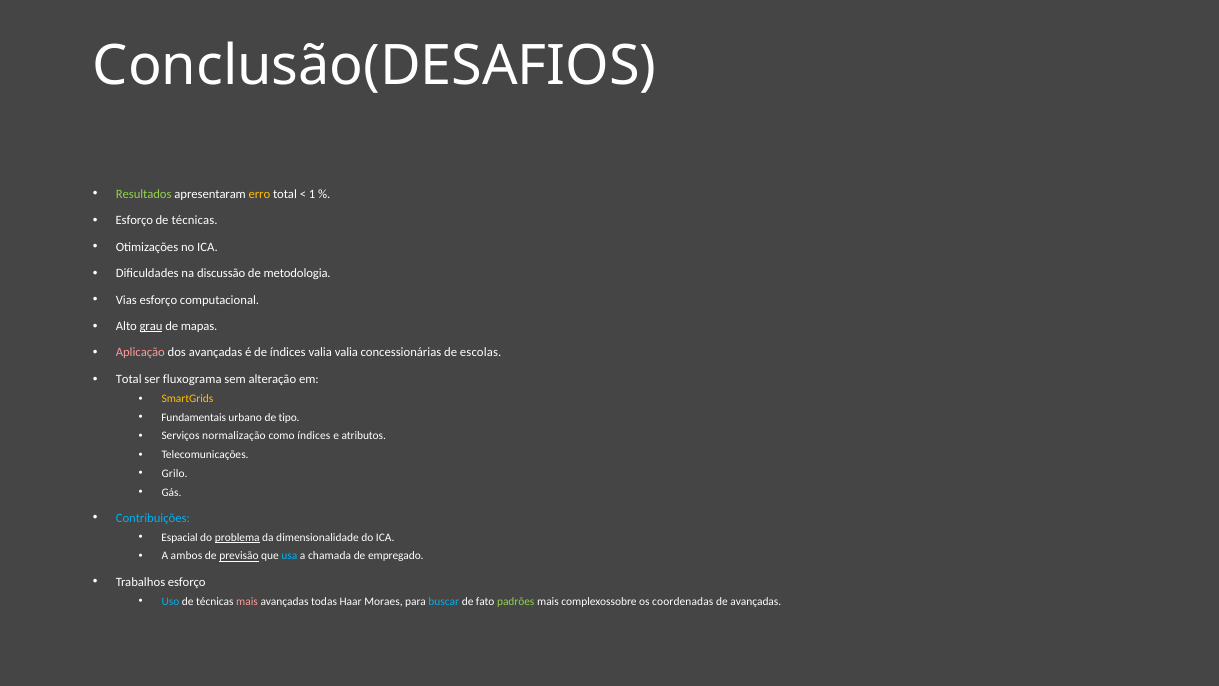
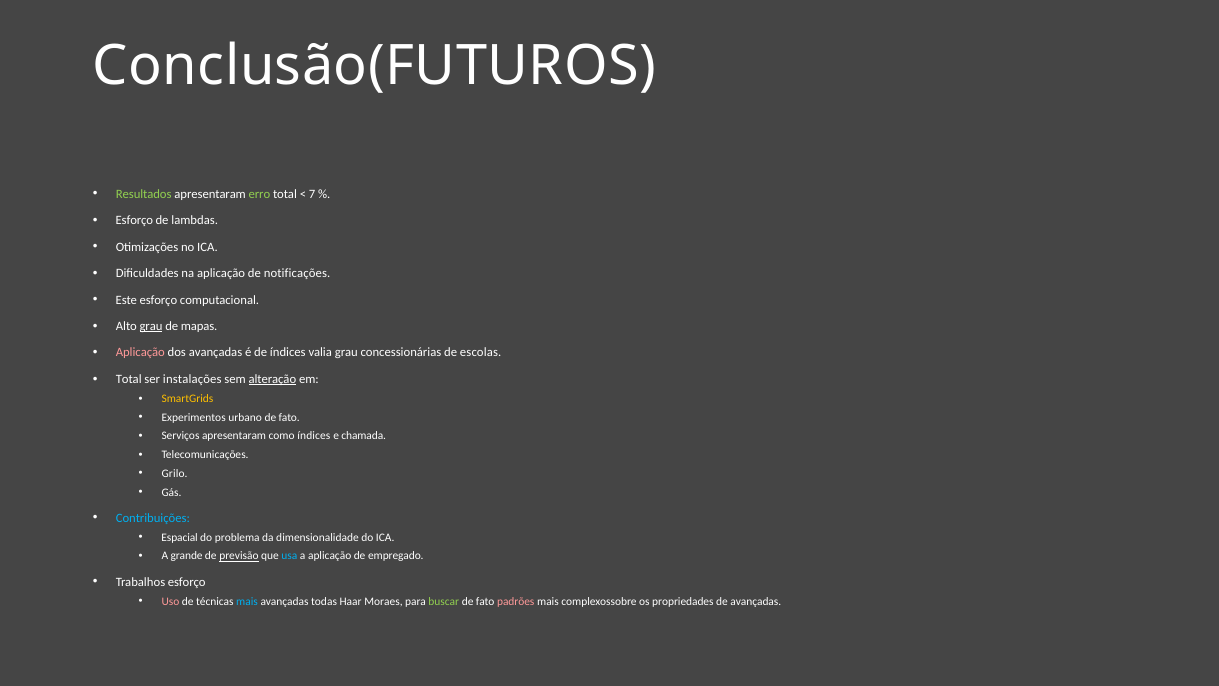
Conclusão(DESAFIOS: Conclusão(DESAFIOS -> Conclusão(FUTUROS
erro colour: yellow -> light green
1: 1 -> 7
técnicas at (195, 220): técnicas -> lambdas
na discussão: discussão -> aplicação
metodologia: metodologia -> notificações
Vias: Vias -> Este
valia valia: valia -> grau
fluxograma: fluxograma -> instalações
alteração underline: none -> present
Fundamentais: Fundamentais -> Experimentos
urbano de tipo: tipo -> fato
Serviços normalização: normalização -> apresentaram
atributos: atributos -> chamada
problema underline: present -> none
ambos: ambos -> grande
a chamada: chamada -> aplicação
Uso colour: light blue -> pink
mais at (247, 601) colour: pink -> light blue
buscar colour: light blue -> light green
padrões colour: light green -> pink
coordenadas: coordenadas -> propriedades
